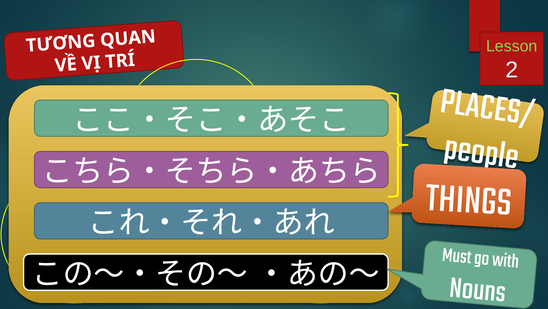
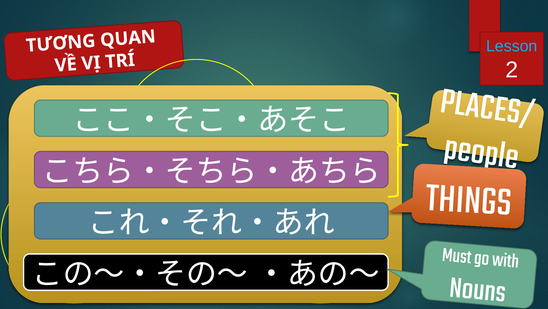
Lesson colour: light green -> light blue
